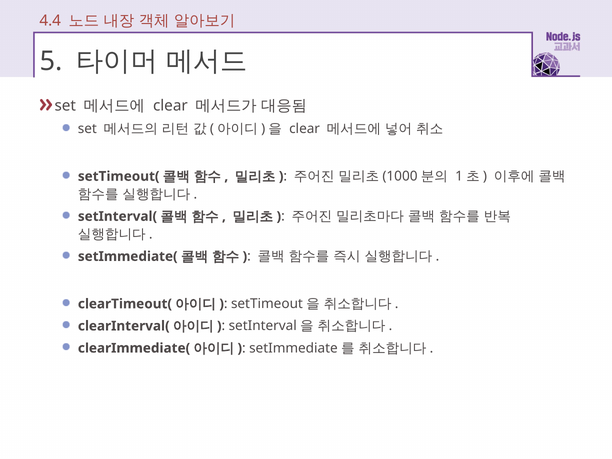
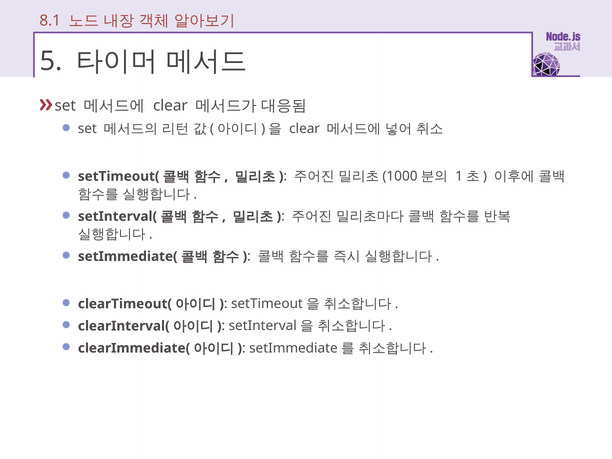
4.4: 4.4 -> 8.1
